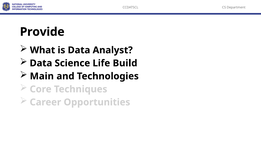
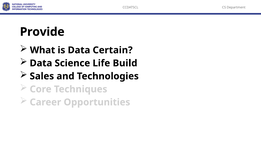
Analyst: Analyst -> Certain
Main: Main -> Sales
